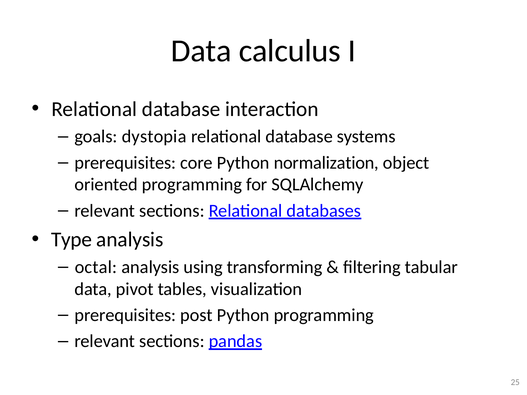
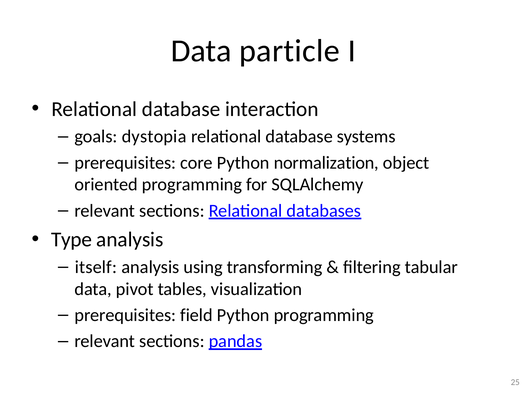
calculus: calculus -> particle
octal: octal -> itself
post: post -> field
